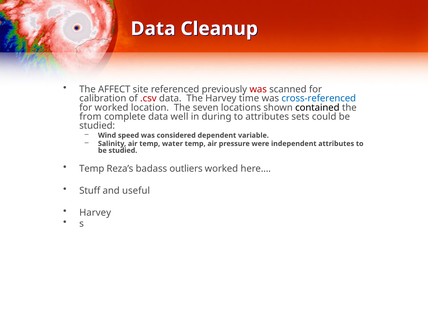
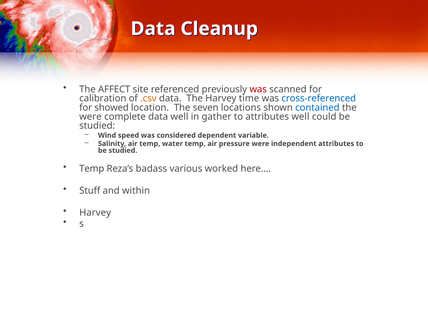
.csv colour: red -> orange
for worked: worked -> showed
contained colour: black -> blue
from at (90, 117): from -> were
during: during -> gather
attributes sets: sets -> well
outliers: outliers -> various
useful: useful -> within
